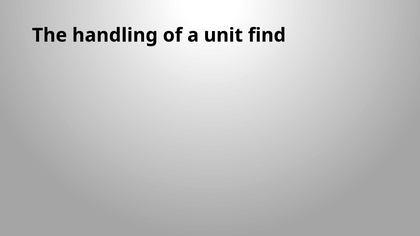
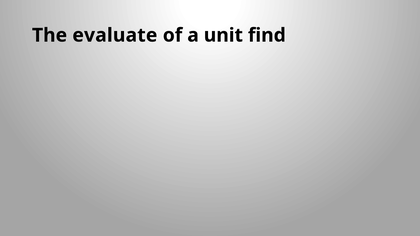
handling: handling -> evaluate
